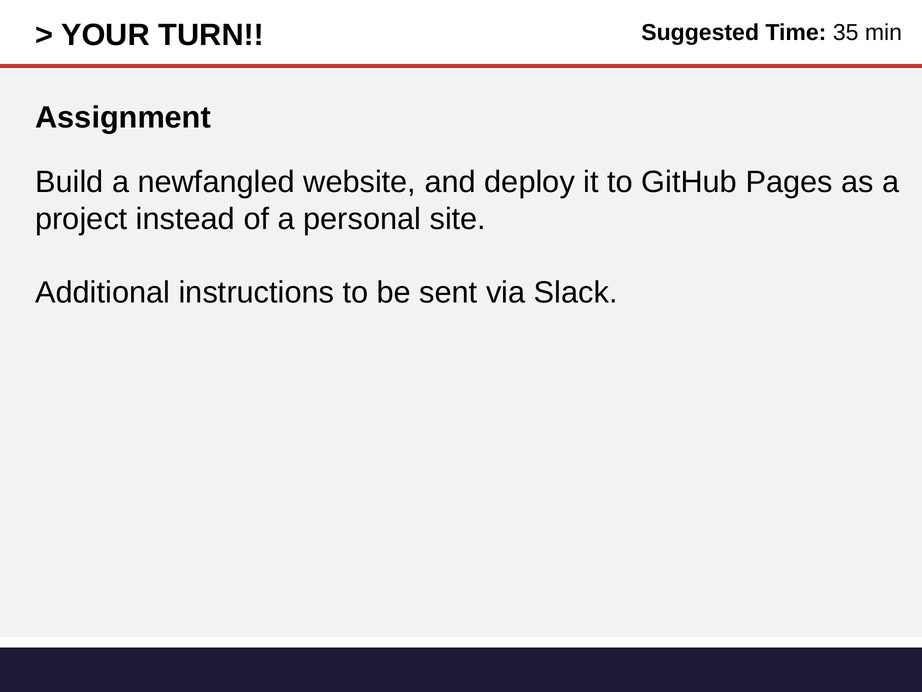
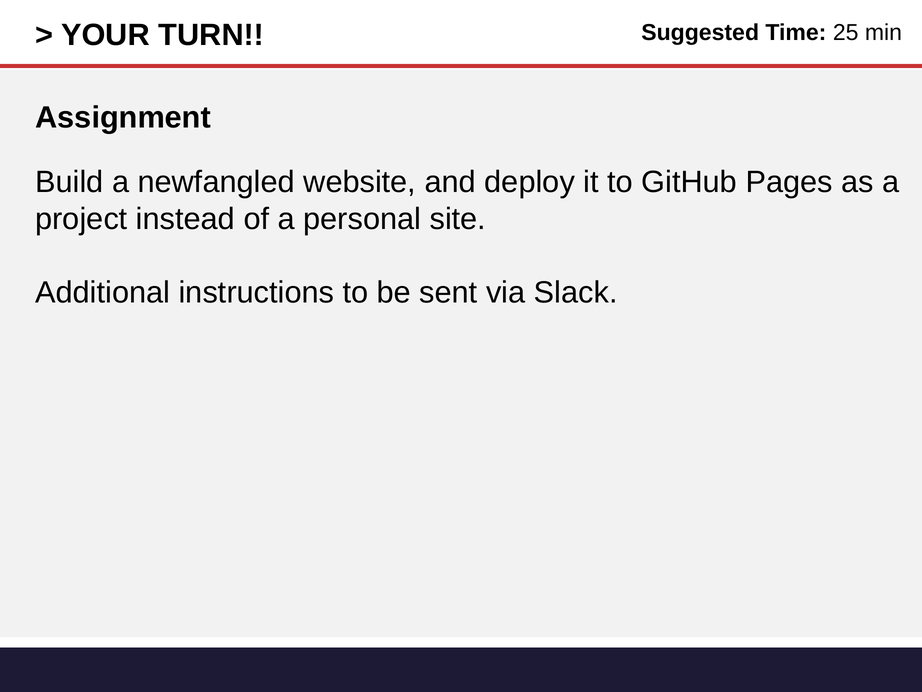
35: 35 -> 25
